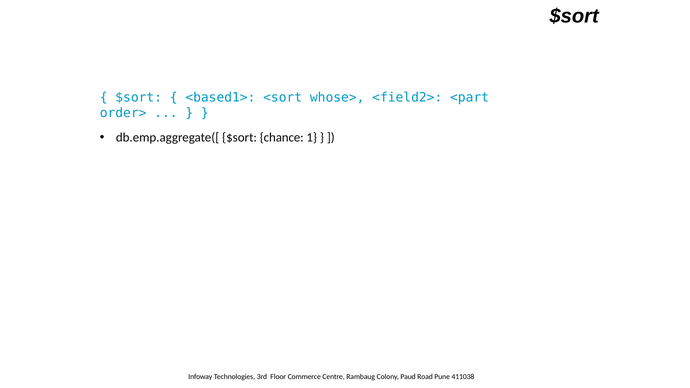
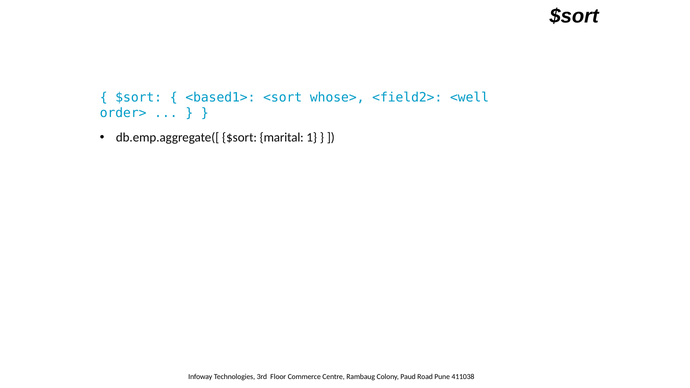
<part: <part -> <well
chance: chance -> marital
